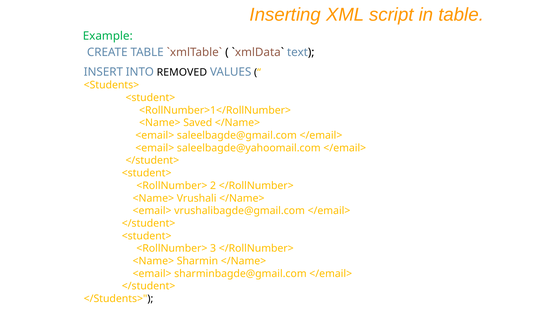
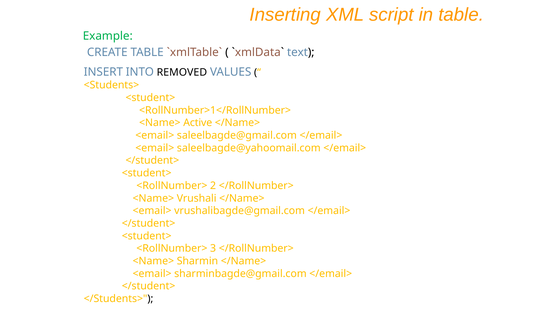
Saved: Saved -> Active
